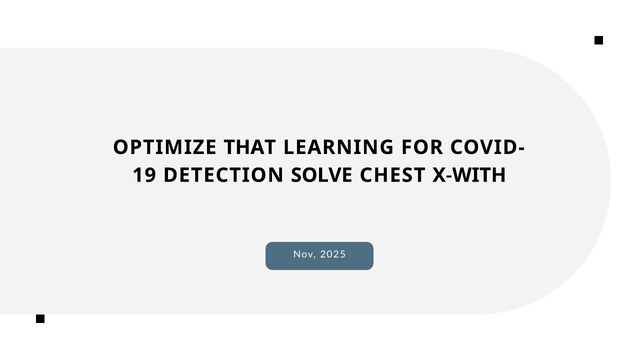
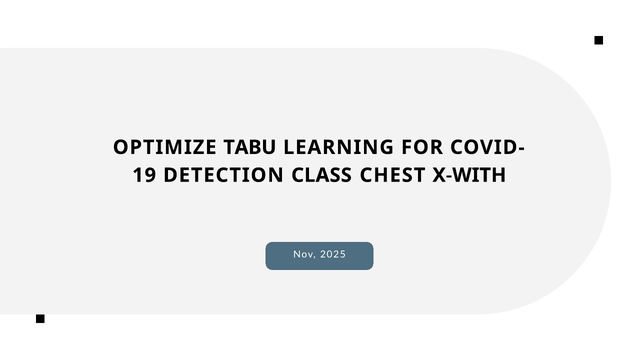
THAT: THAT -> TABU
SOLVE: SOLVE -> CLASS
